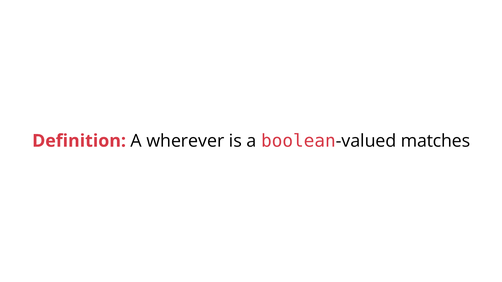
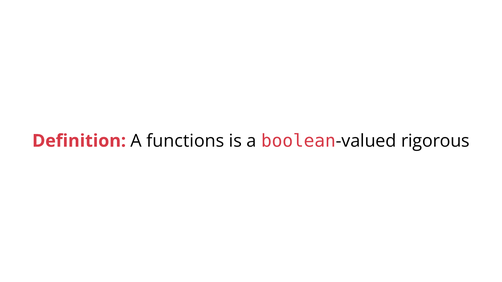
wherever: wherever -> functions
matches: matches -> rigorous
